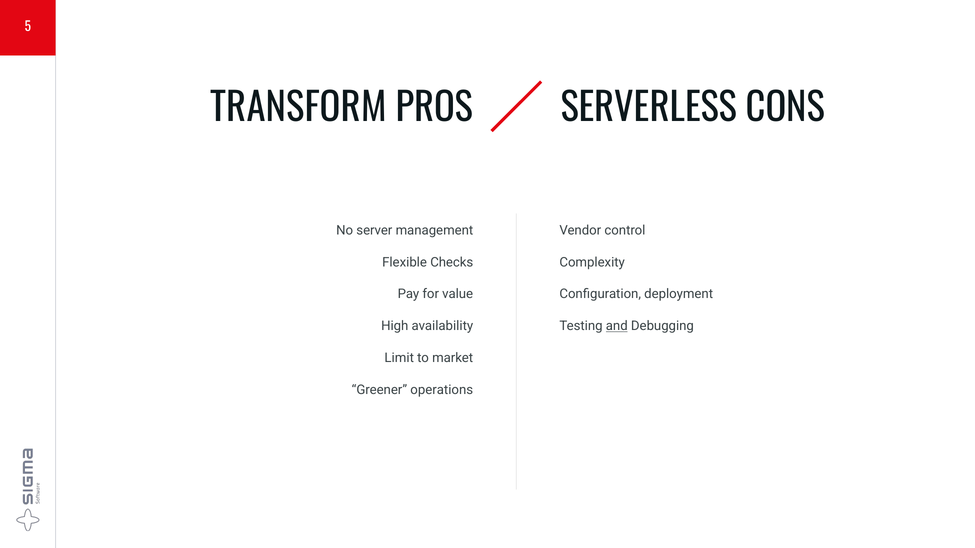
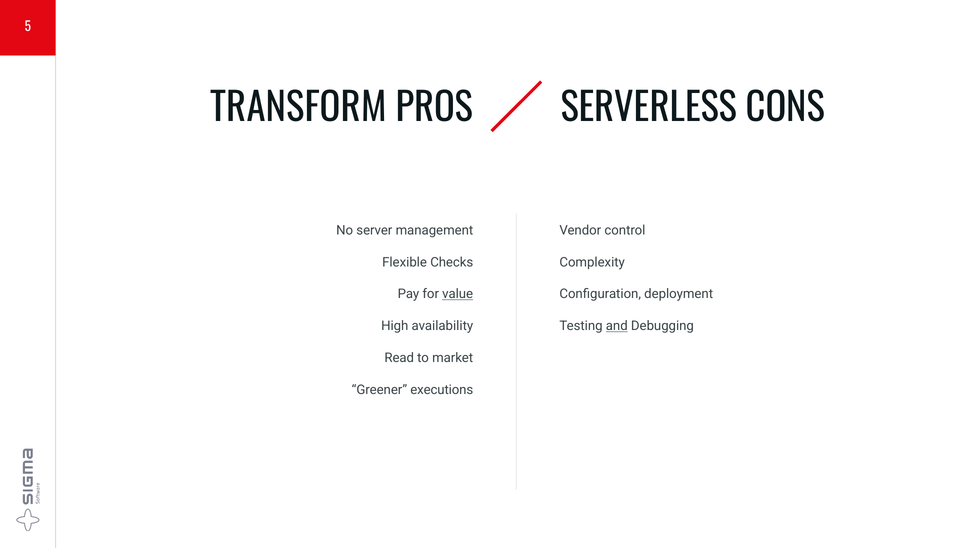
value underline: none -> present
Limit: Limit -> Read
operations: operations -> executions
